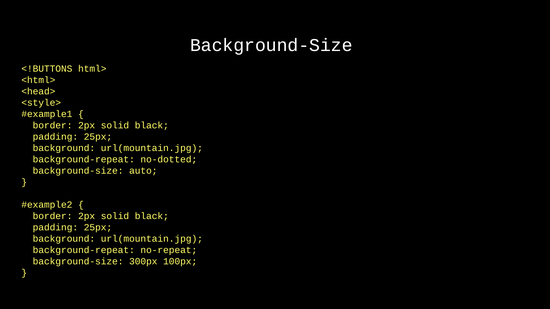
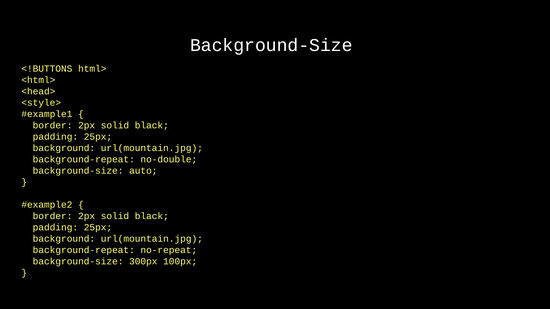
no-dotted: no-dotted -> no-double
